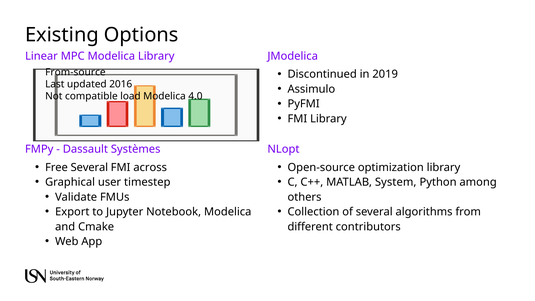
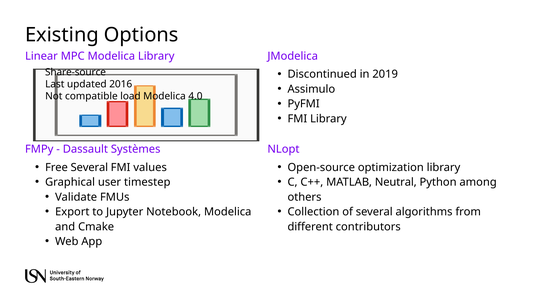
From-source: From-source -> Share-source
across: across -> values
System: System -> Neutral
